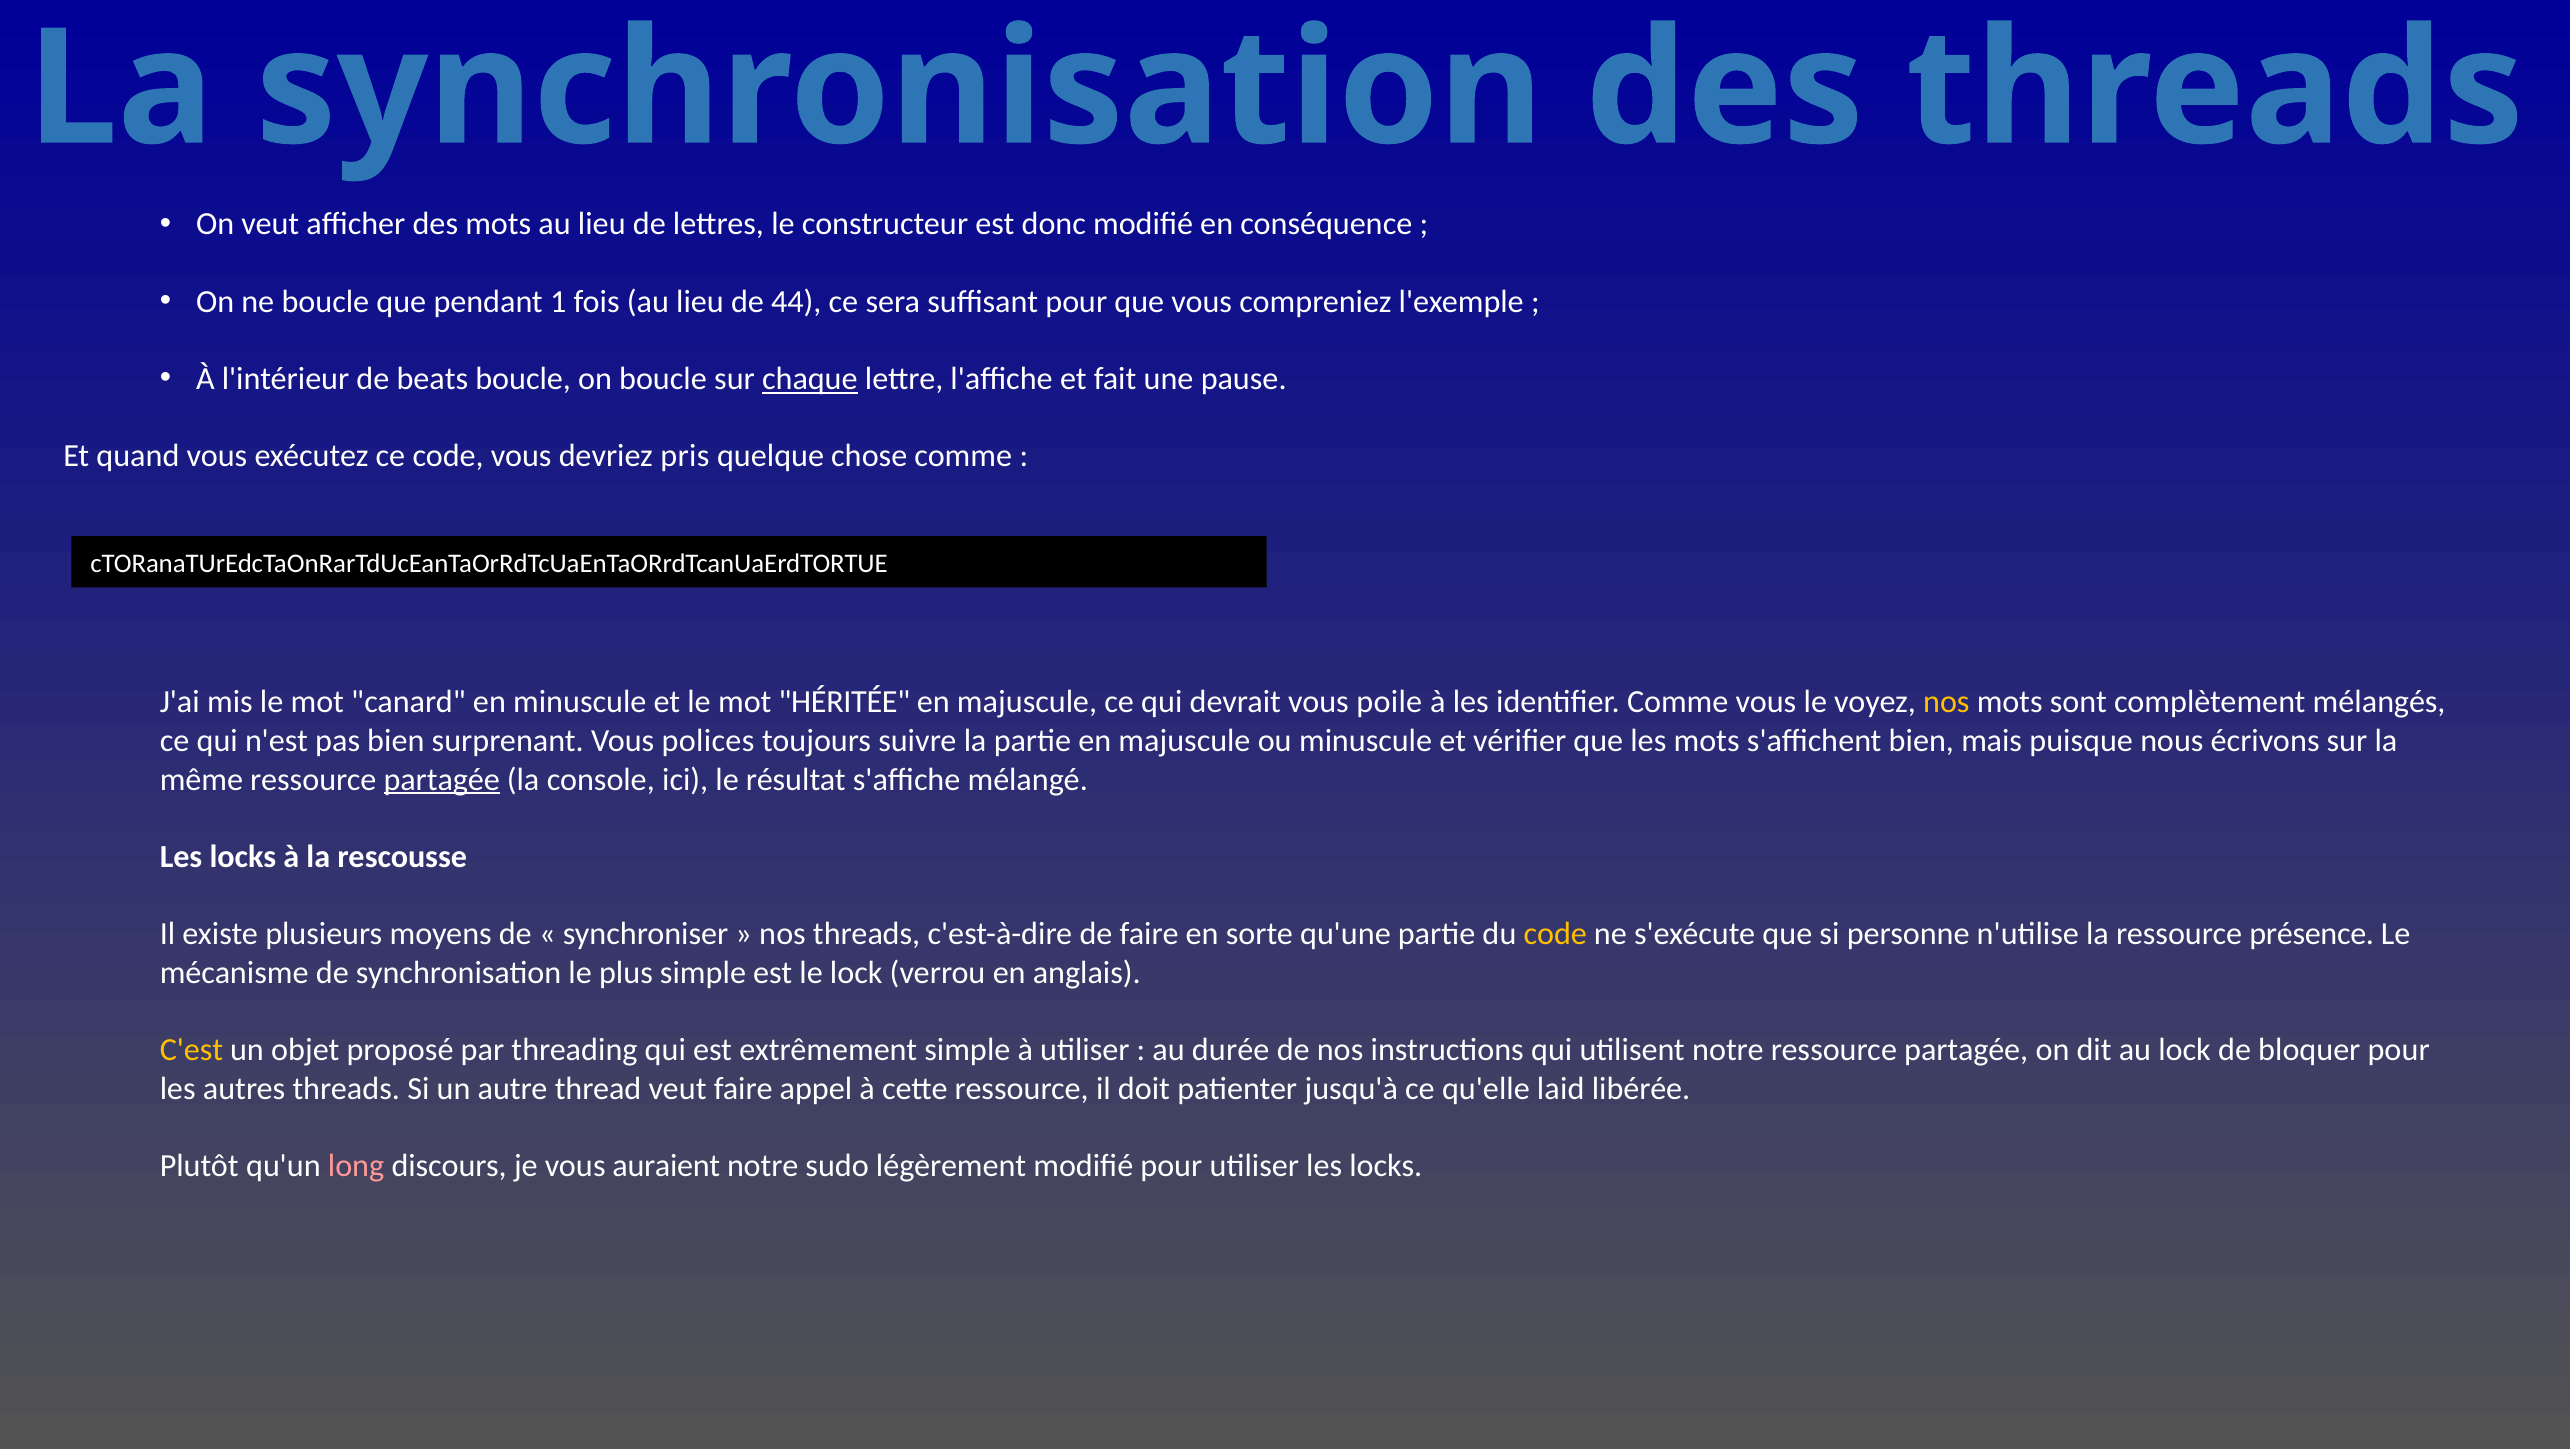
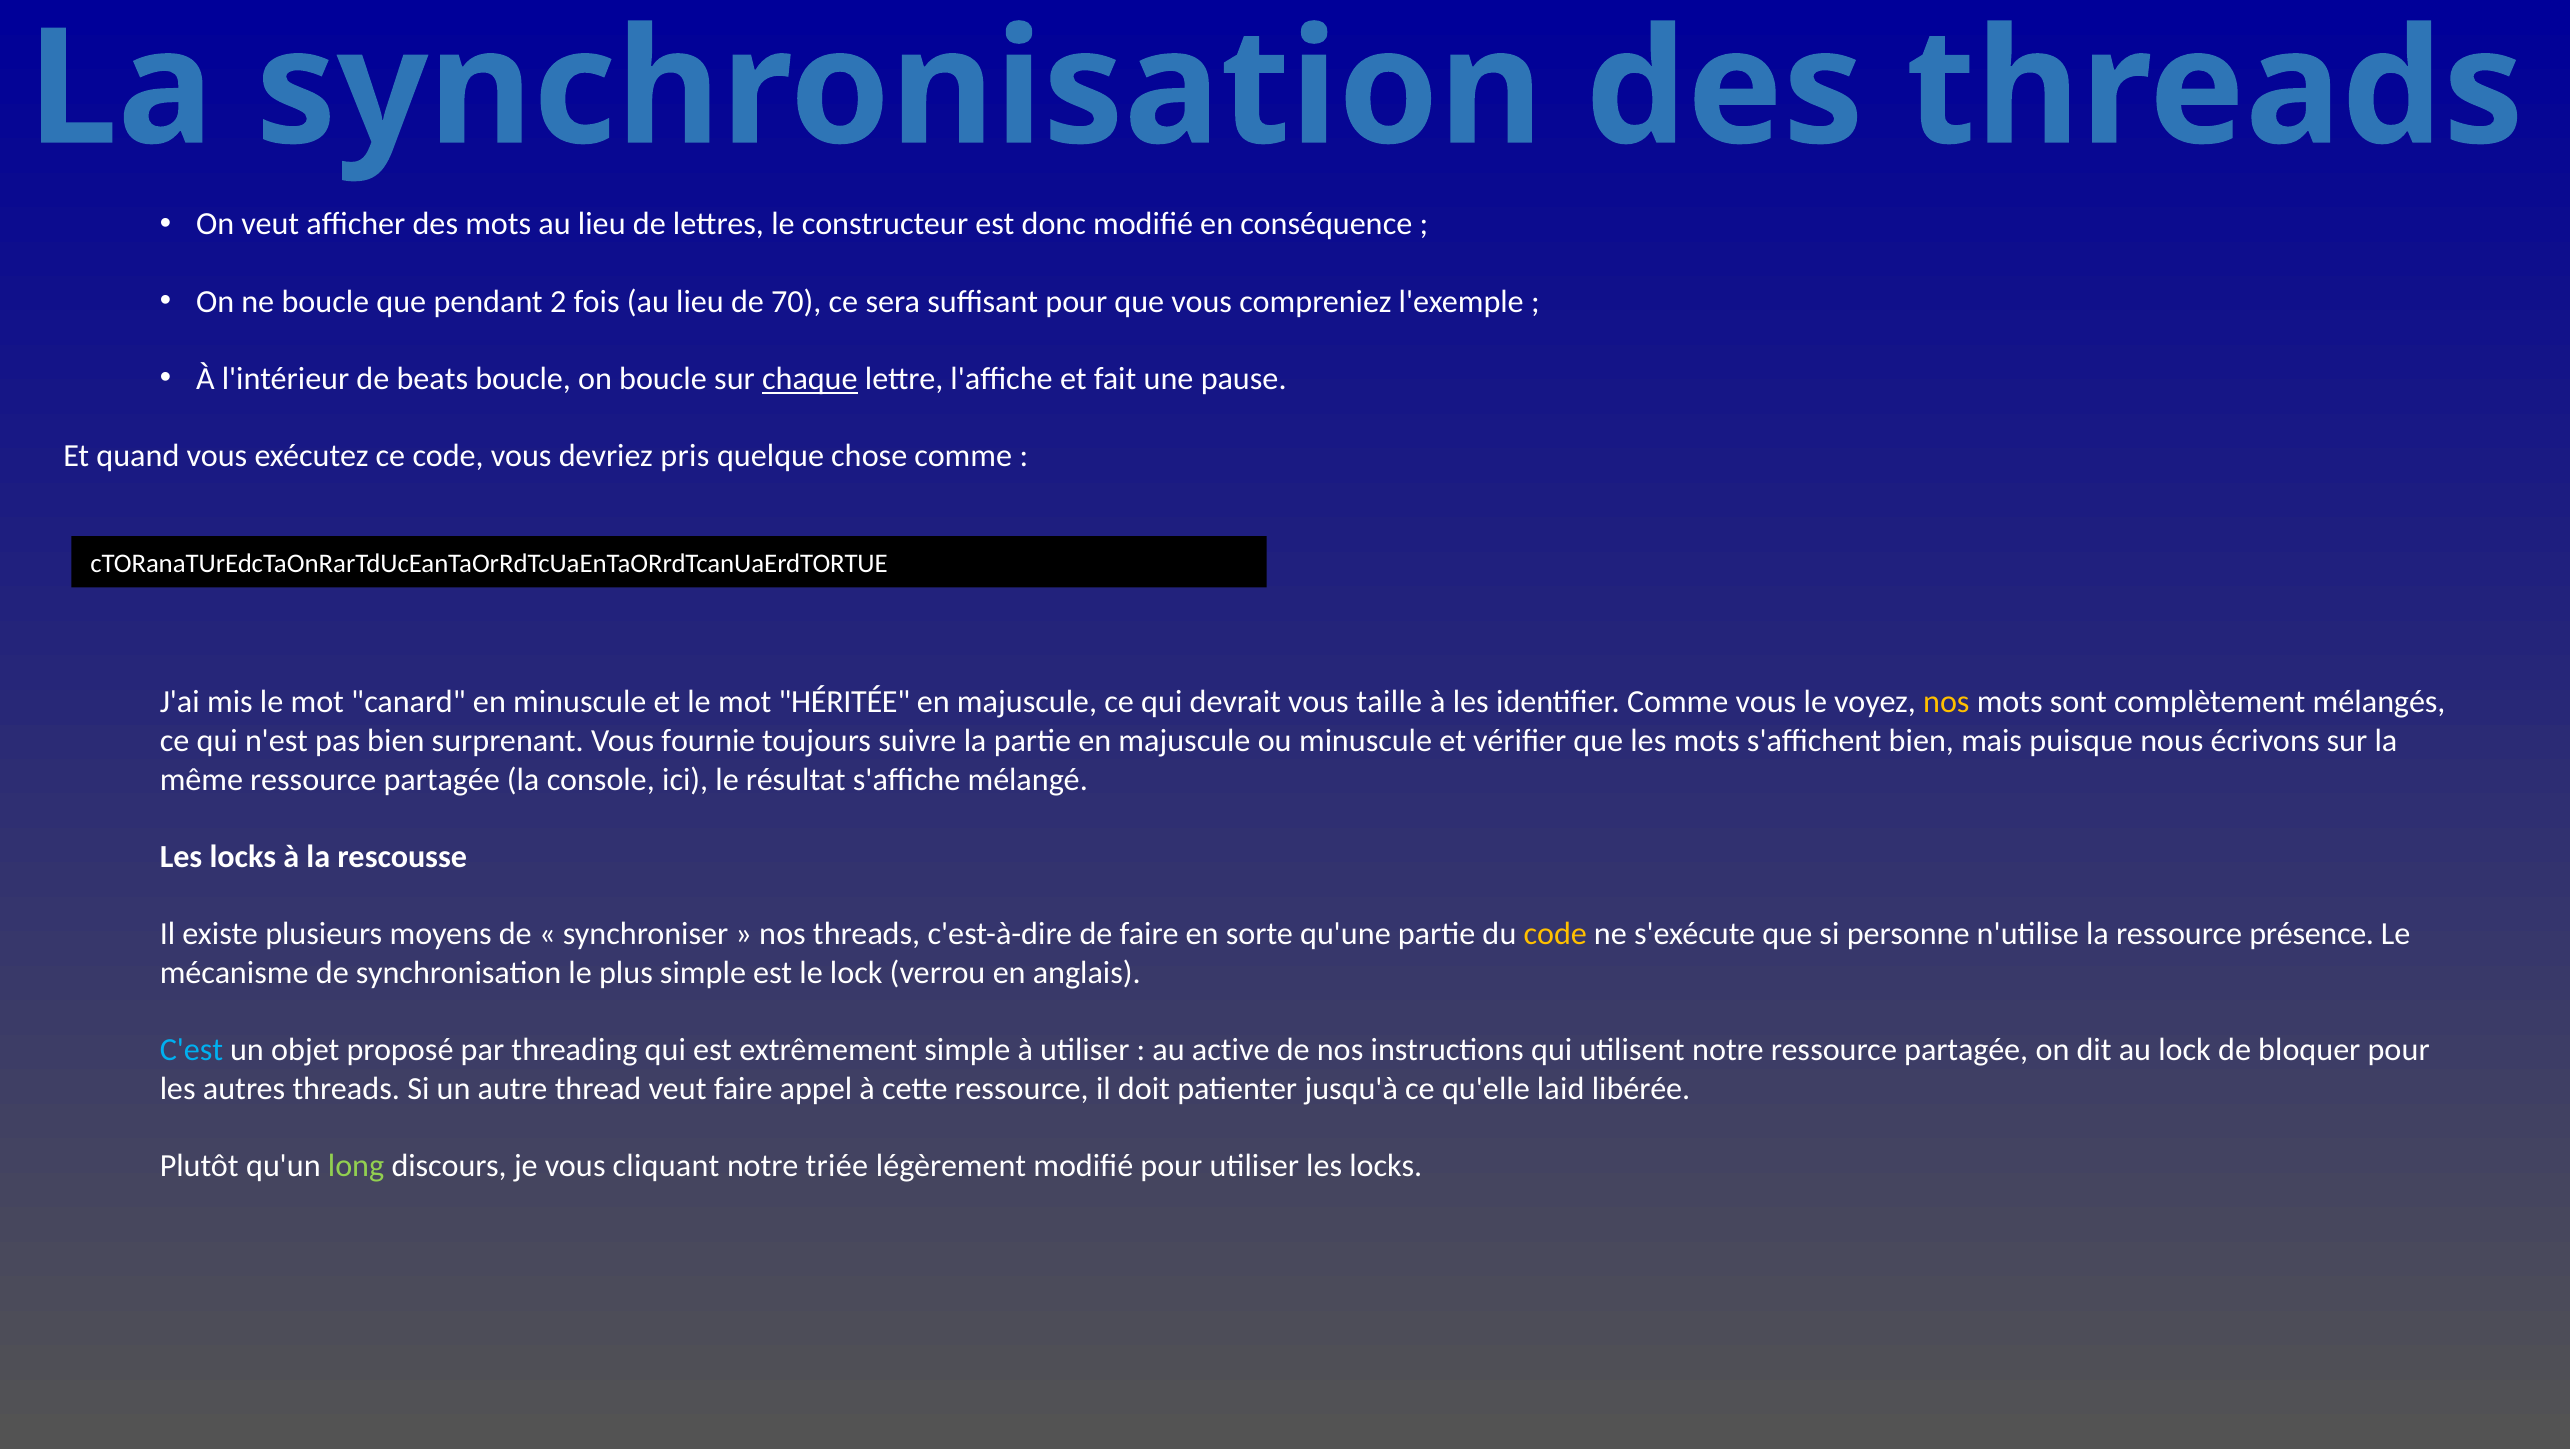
1: 1 -> 2
44: 44 -> 70
poile: poile -> taille
polices: polices -> fournie
partagée at (442, 780) underline: present -> none
C'est colour: yellow -> light blue
durée: durée -> active
long colour: pink -> light green
auraient: auraient -> cliquant
sudo: sudo -> triée
